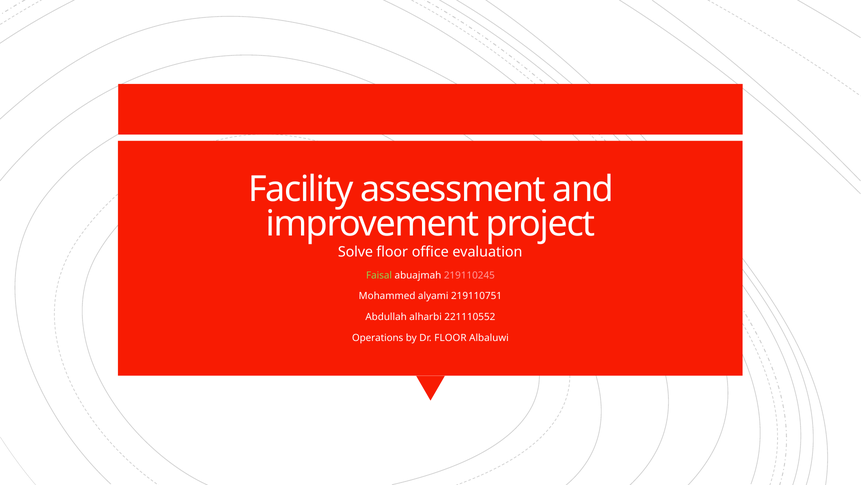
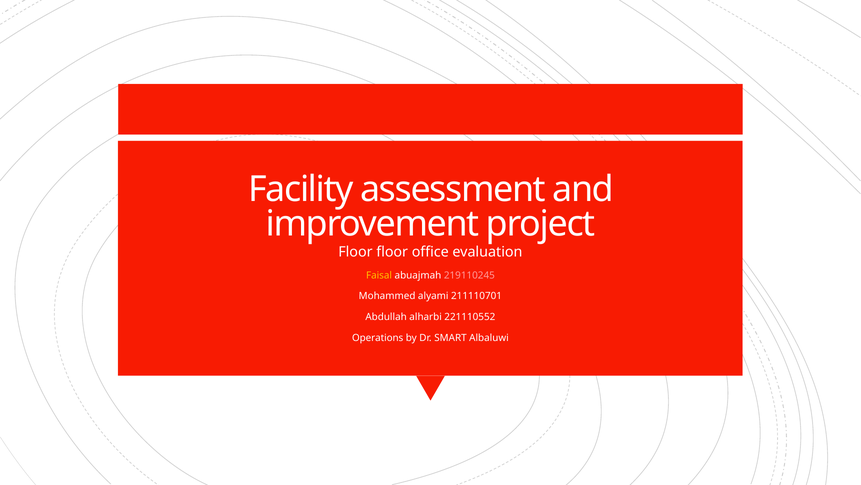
Solve at (355, 252): Solve -> Floor
Faisal colour: light green -> yellow
219110751: 219110751 -> 211110701
Dr FLOOR: FLOOR -> SMART
